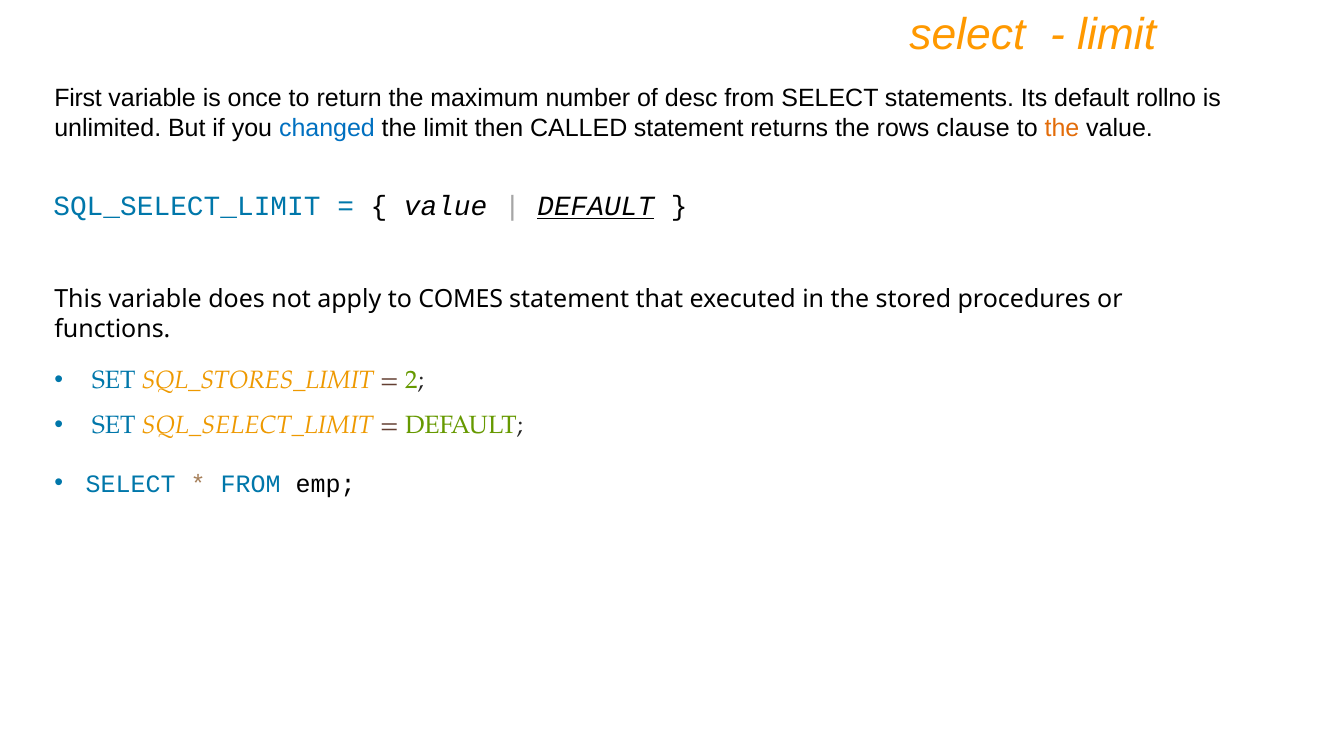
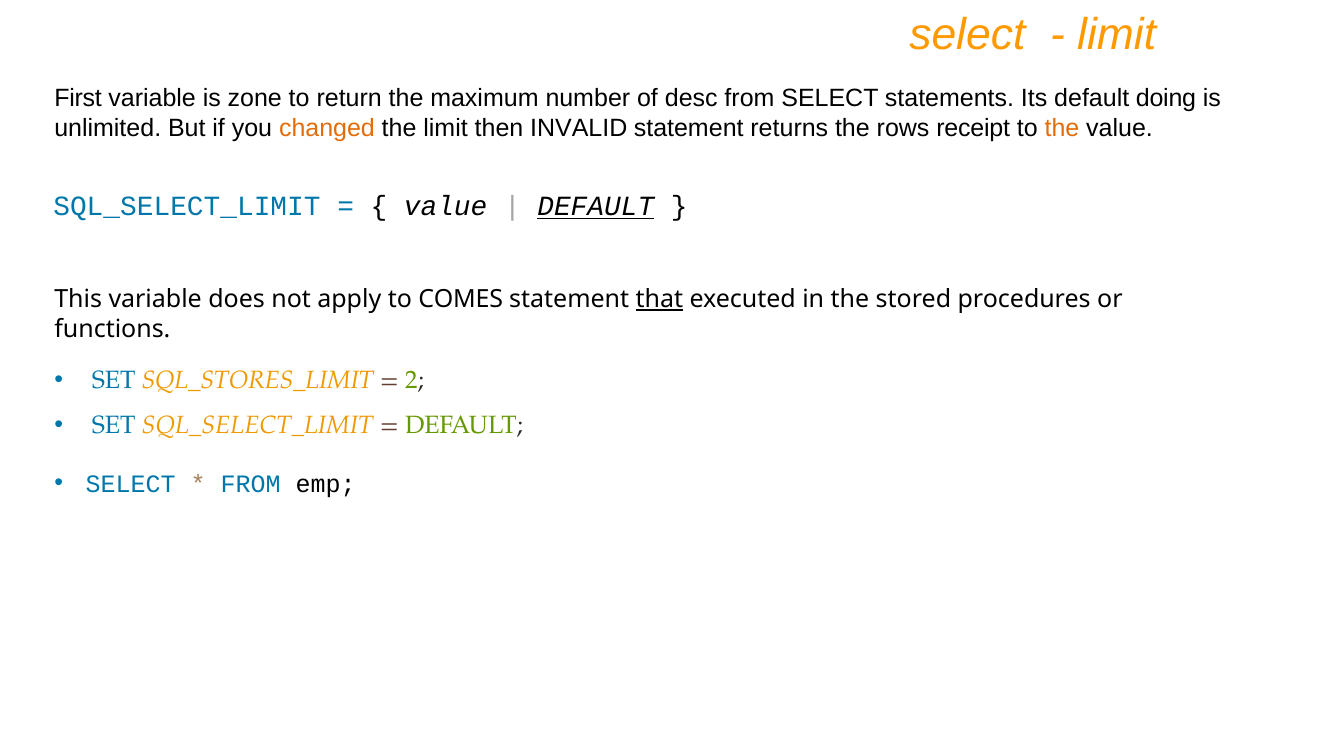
once: once -> zone
rollno: rollno -> doing
changed colour: blue -> orange
CALLED: CALLED -> INVALID
clause: clause -> receipt
that underline: none -> present
